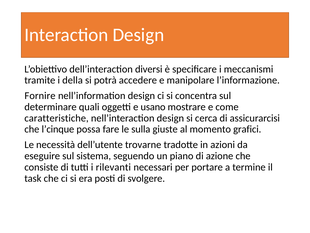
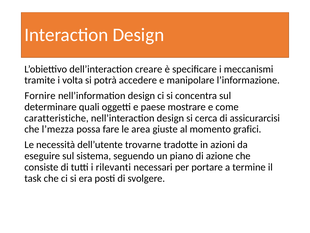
diversi: diversi -> creare
della: della -> volta
usano: usano -> paese
l’cinque: l’cinque -> l’mezza
sulla: sulla -> area
